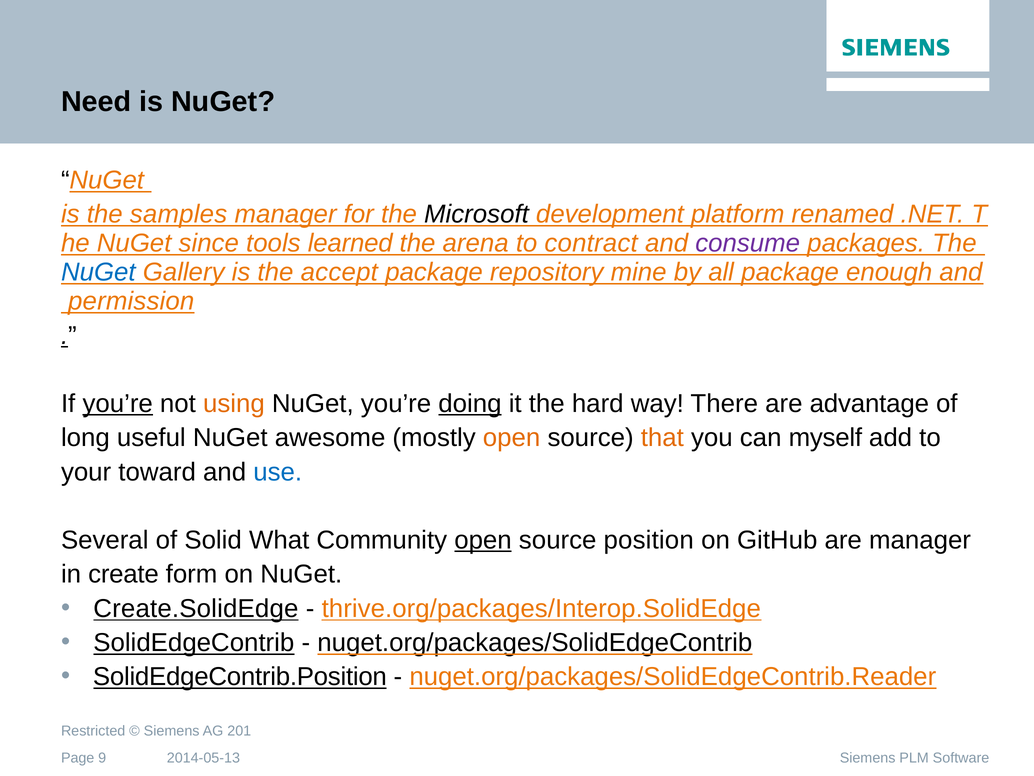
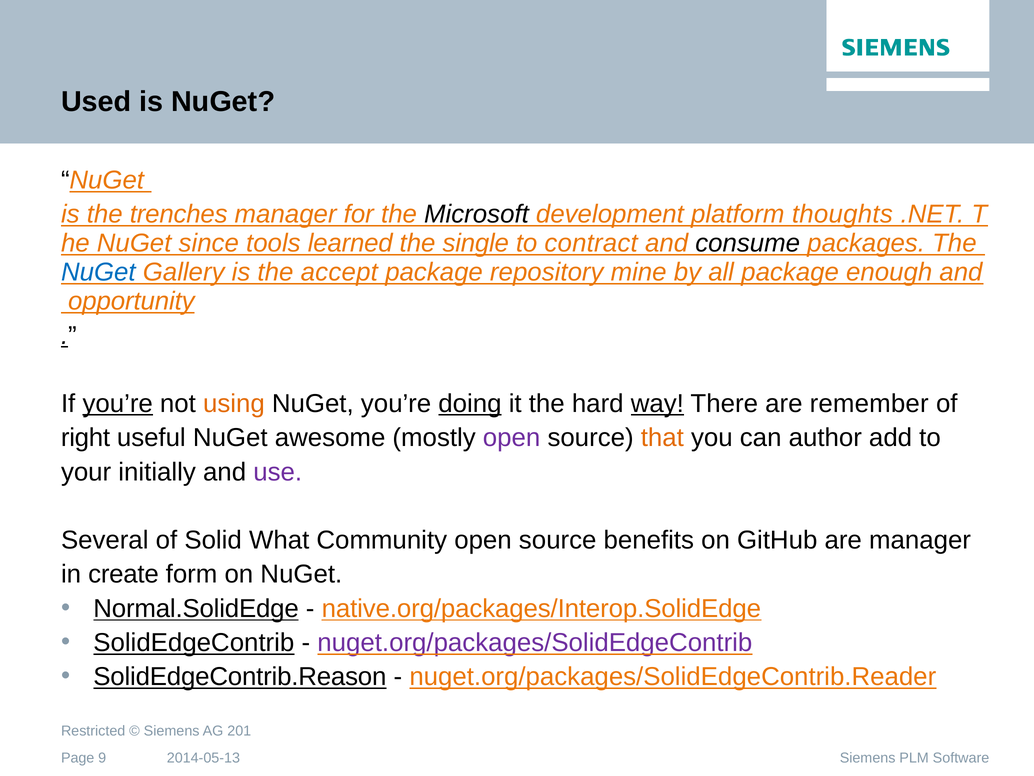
Need: Need -> Used
samples: samples -> trenches
renamed: renamed -> thoughts
arena: arena -> single
consume colour: purple -> black
permission: permission -> opportunity
way underline: none -> present
advantage: advantage -> remember
long: long -> right
open at (512, 438) colour: orange -> purple
myself: myself -> author
toward: toward -> initially
use colour: blue -> purple
open at (483, 540) underline: present -> none
position: position -> benefits
Create.SolidEdge: Create.SolidEdge -> Normal.SolidEdge
thrive.org/packages/Interop.SolidEdge: thrive.org/packages/Interop.SolidEdge -> native.org/packages/Interop.SolidEdge
nuget.org/packages/SolidEdgeContrib colour: black -> purple
SolidEdgeContrib.Position: SolidEdgeContrib.Position -> SolidEdgeContrib.Reason
